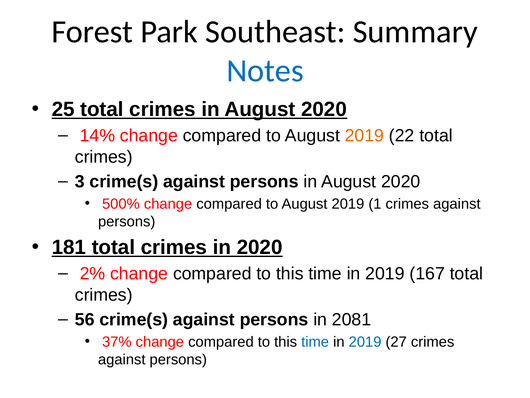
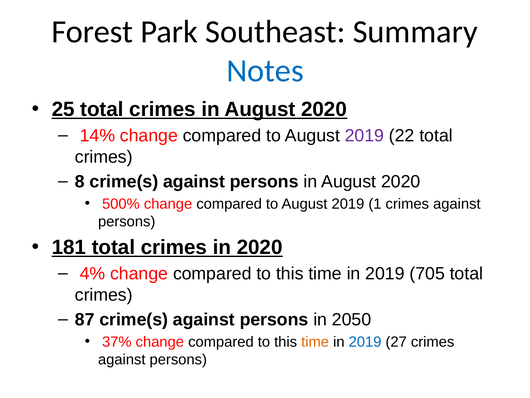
2019 at (364, 136) colour: orange -> purple
3: 3 -> 8
2%: 2% -> 4%
167: 167 -> 705
56: 56 -> 87
2081: 2081 -> 2050
time at (315, 341) colour: blue -> orange
